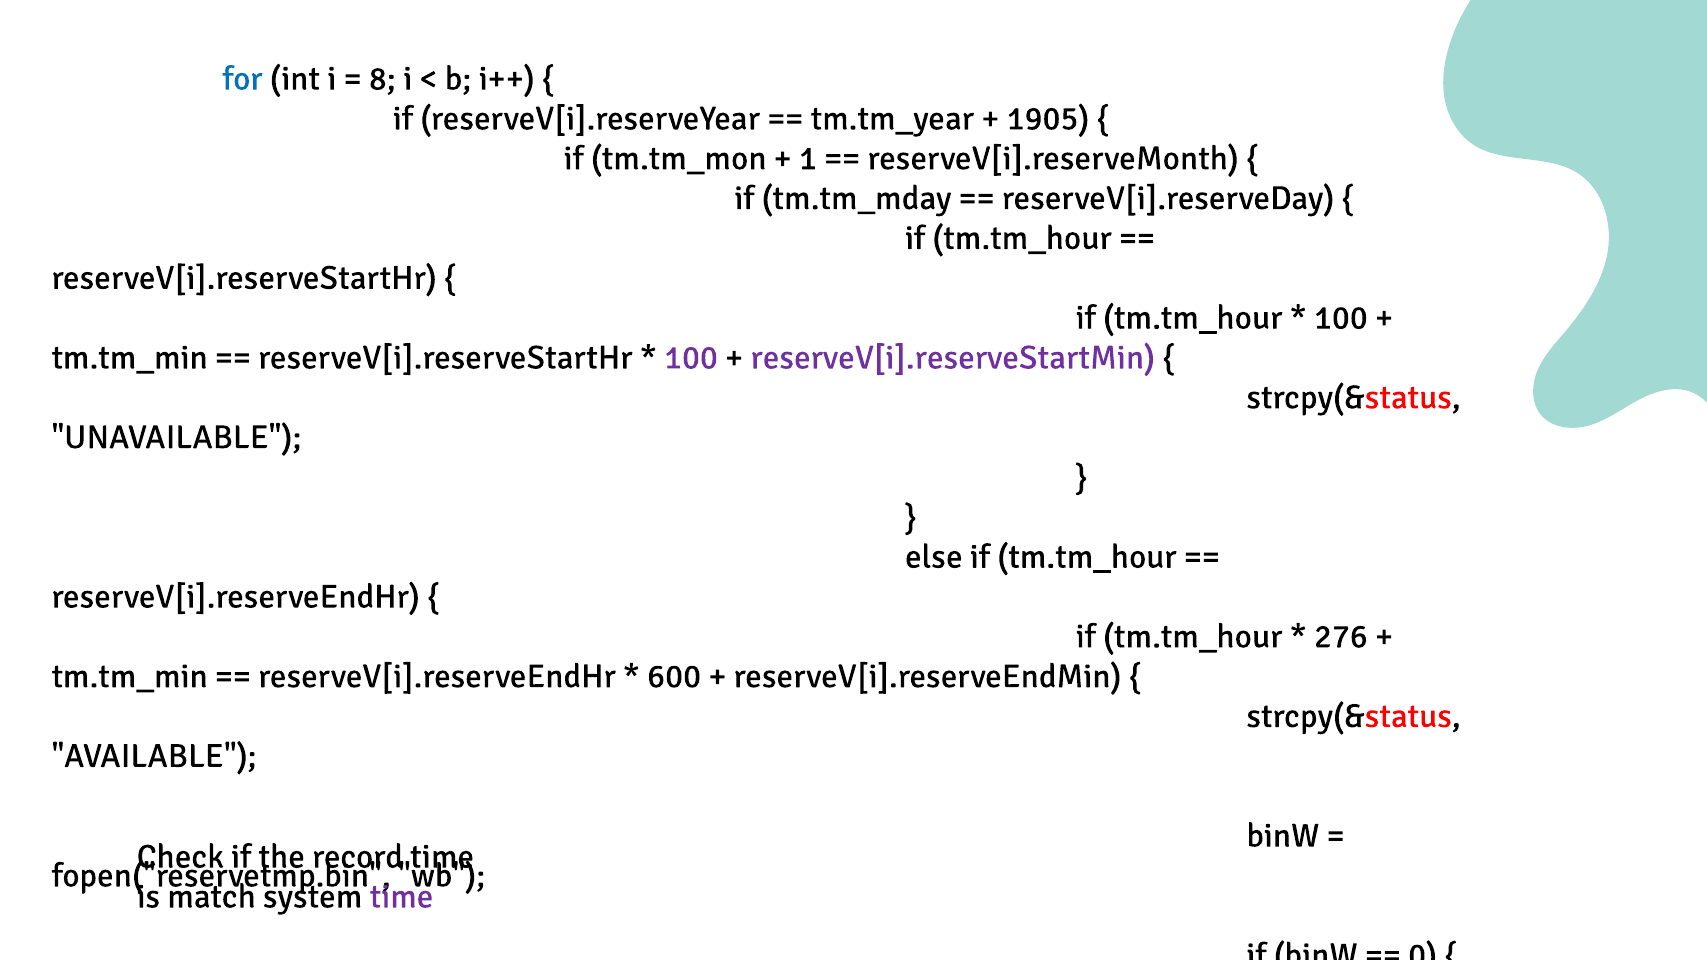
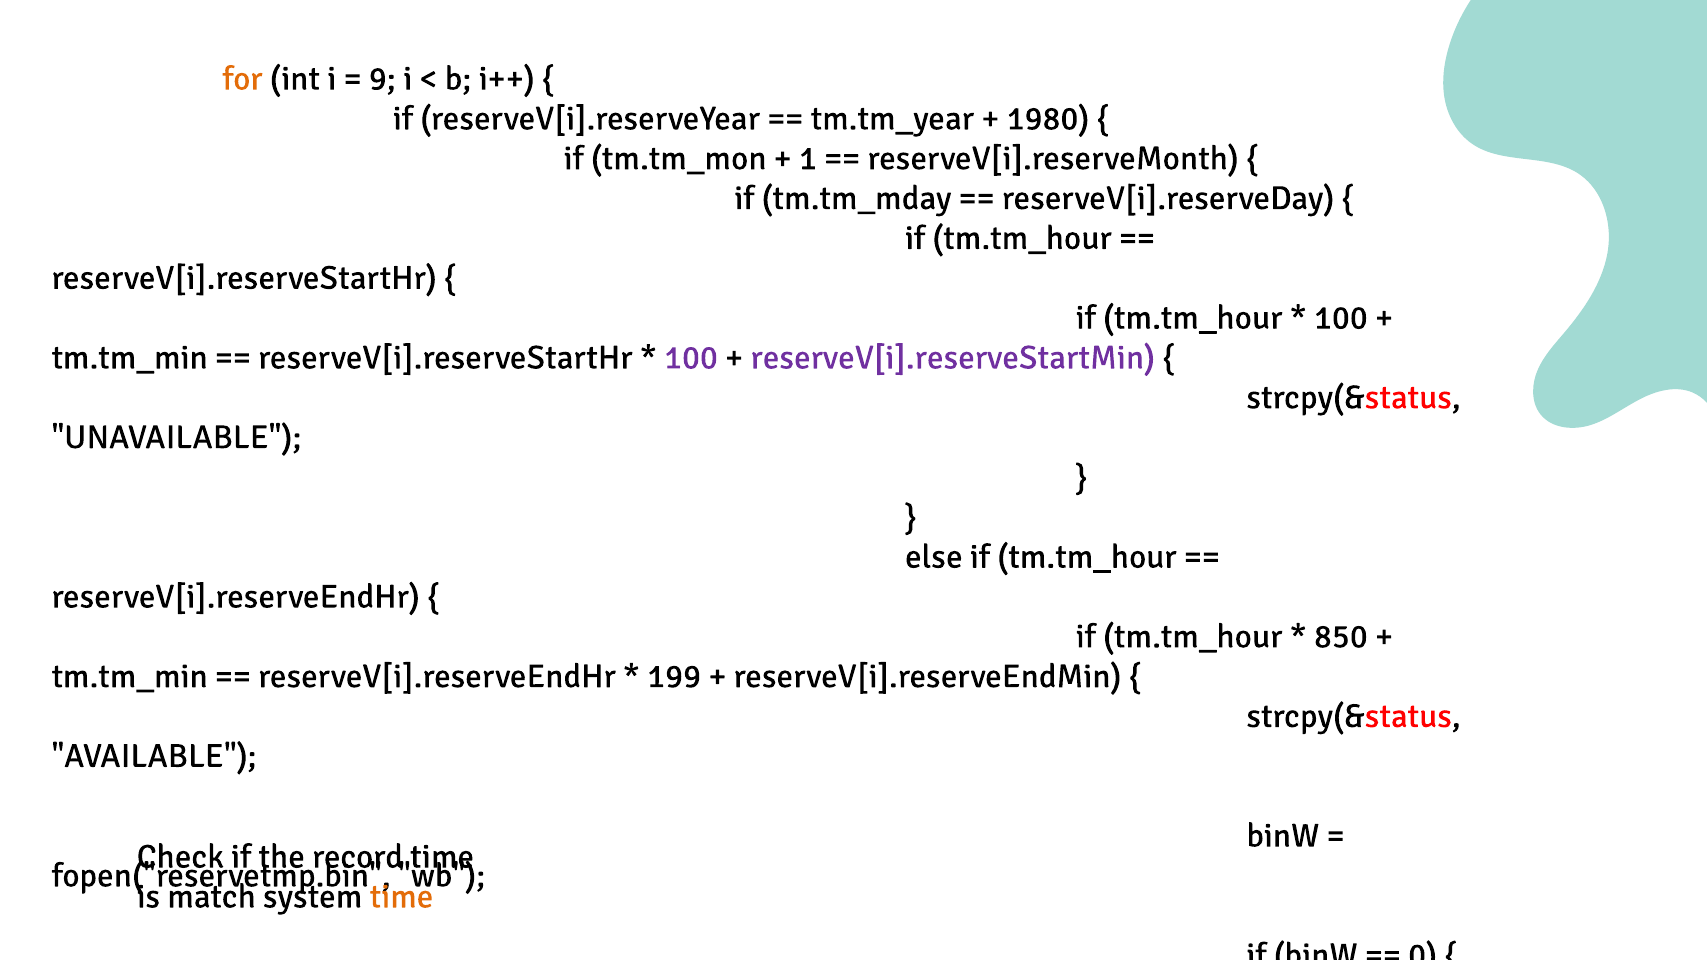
for colour: blue -> orange
8: 8 -> 9
1905: 1905 -> 1980
276: 276 -> 850
600: 600 -> 199
time at (401, 897) colour: purple -> orange
